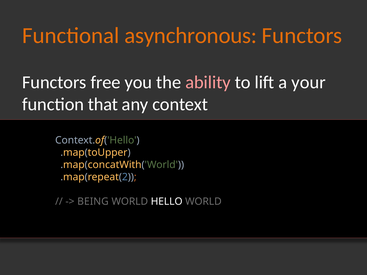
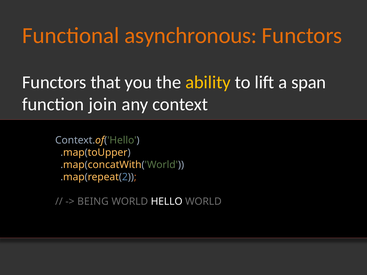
free: free -> that
ability colour: pink -> yellow
your: your -> span
that: that -> join
